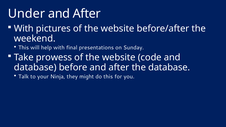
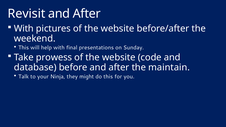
Under: Under -> Revisit
the database: database -> maintain
